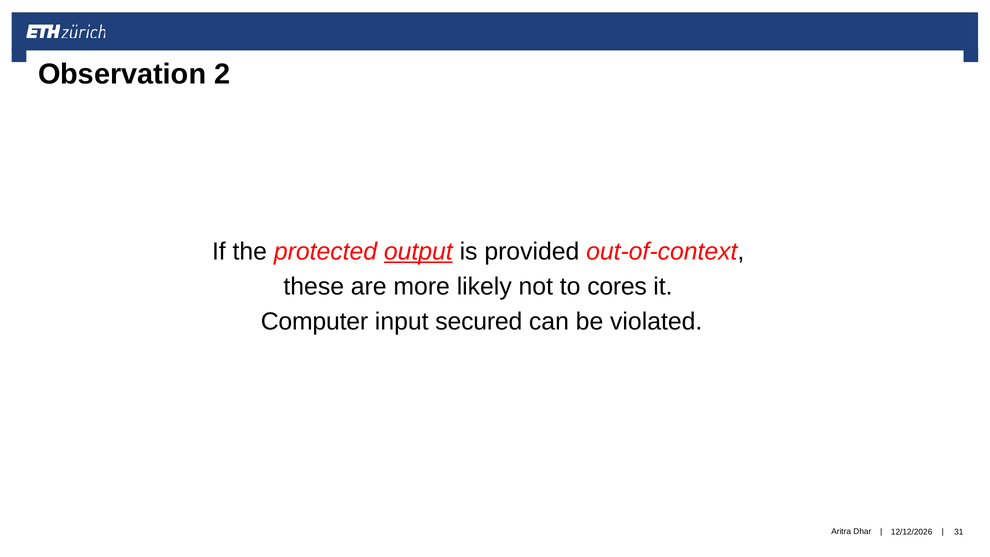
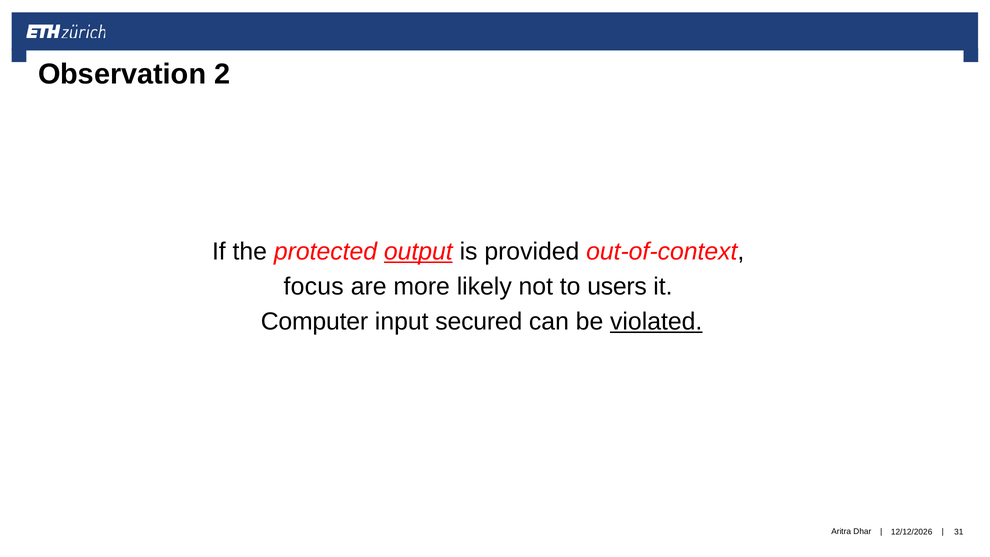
these: these -> focus
cores: cores -> users
violated underline: none -> present
